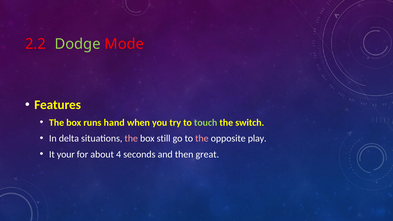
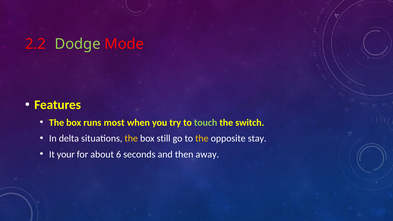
hand: hand -> most
the at (131, 138) colour: pink -> yellow
the at (202, 138) colour: pink -> yellow
play: play -> stay
4: 4 -> 6
great: great -> away
